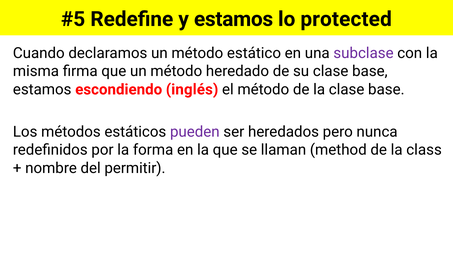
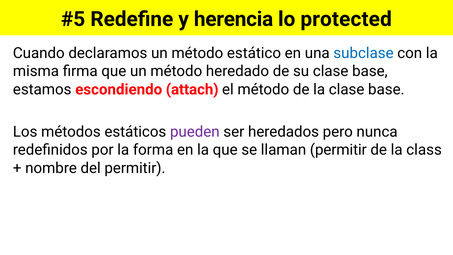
y estamos: estamos -> herencia
subclase colour: purple -> blue
inglés: inglés -> attach
llaman method: method -> permitir
